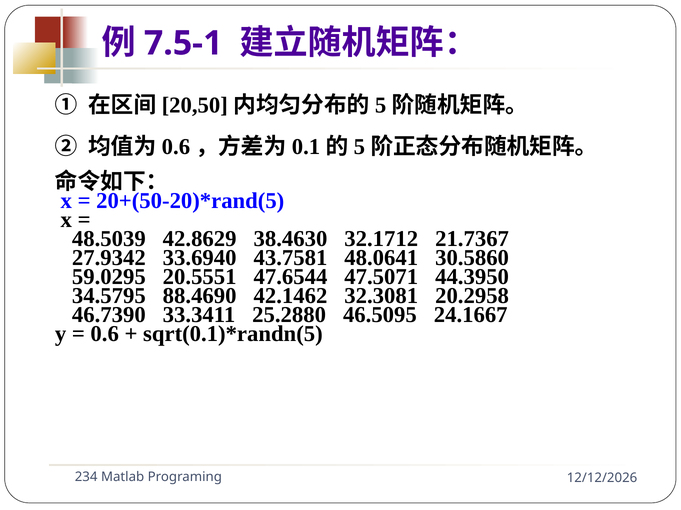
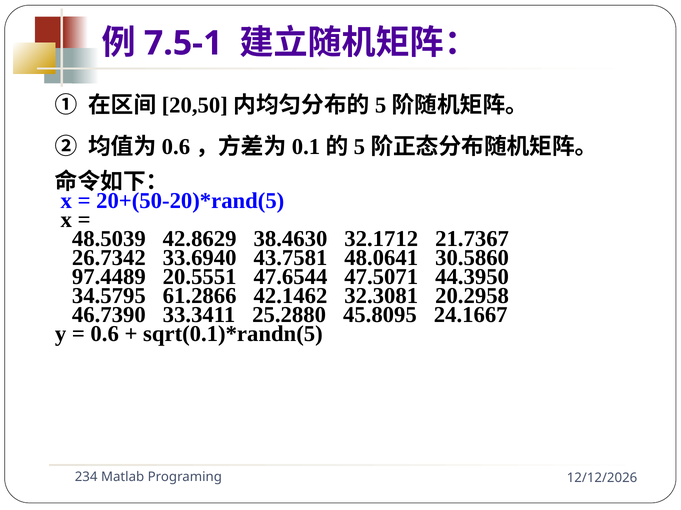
27.9342: 27.9342 -> 26.7342
59.0295: 59.0295 -> 97.4489
88.4690: 88.4690 -> 61.2866
46.5095: 46.5095 -> 45.8095
